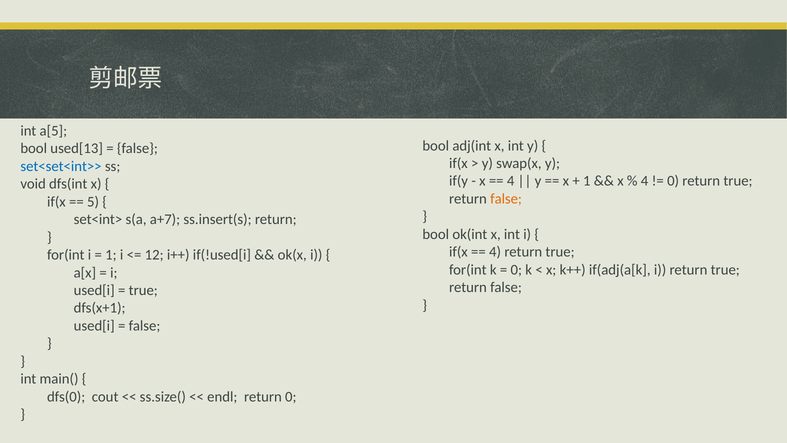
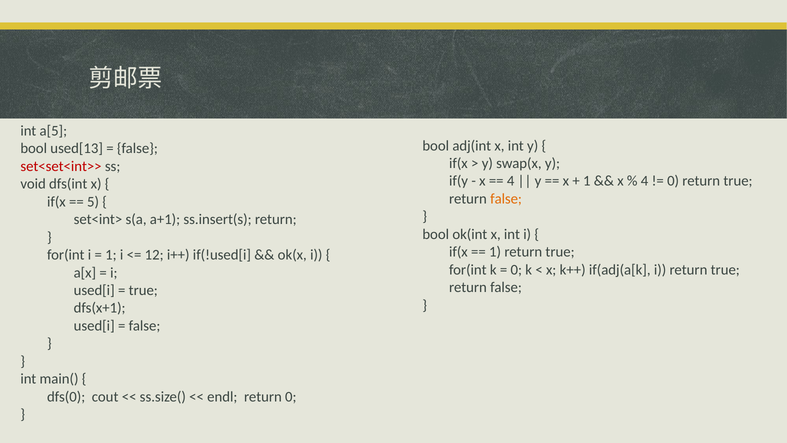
set<set<int>> colour: blue -> red
a+7: a+7 -> a+1
4 at (495, 252): 4 -> 1
